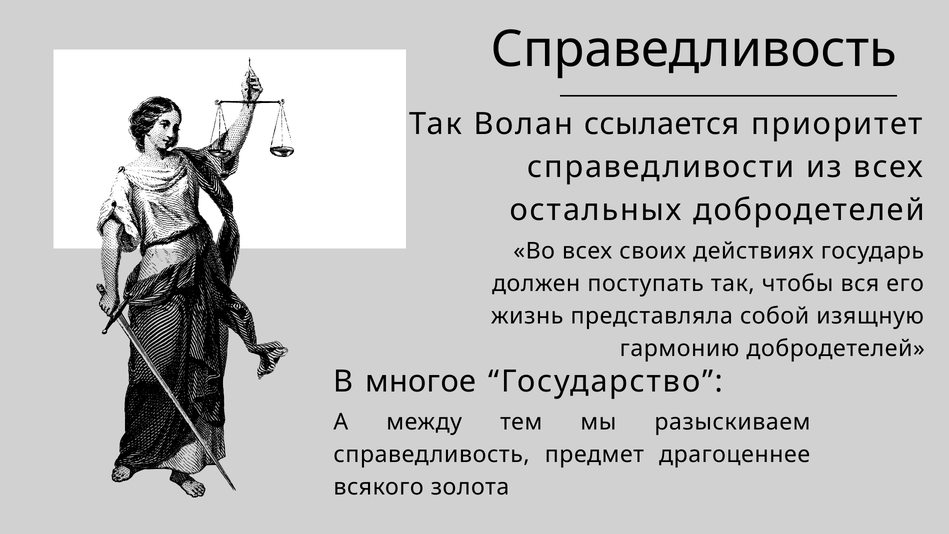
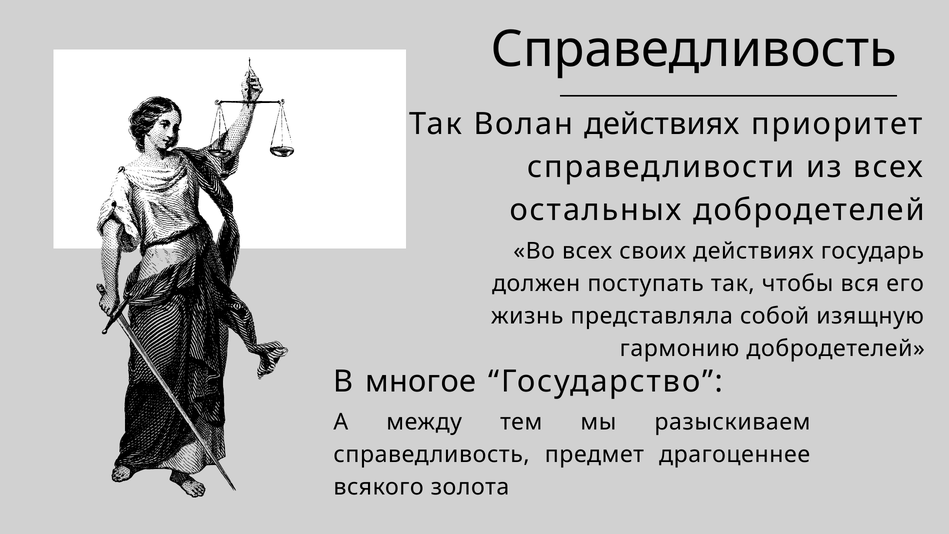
Волан ссылается: ссылается -> действиях
